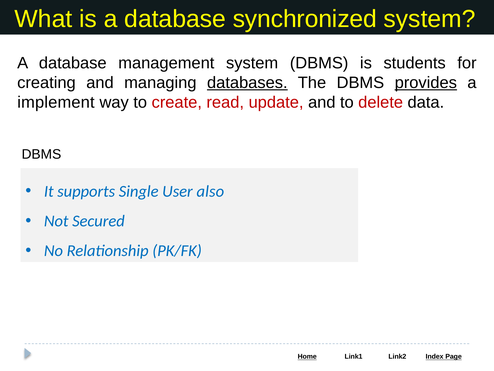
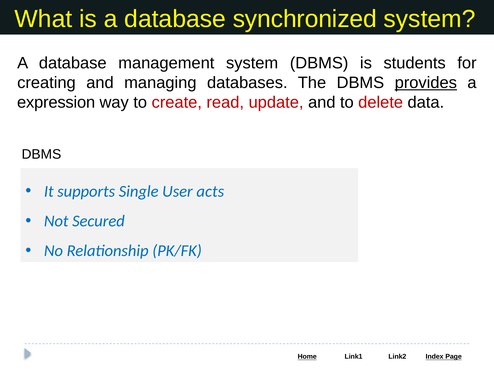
databases underline: present -> none
implement: implement -> expression
also: also -> acts
